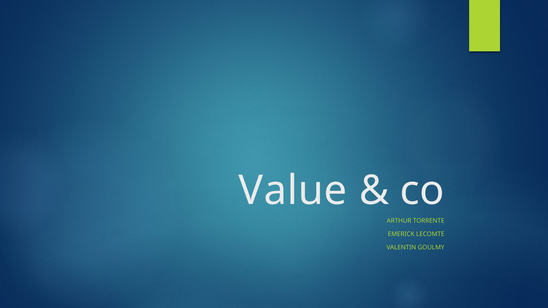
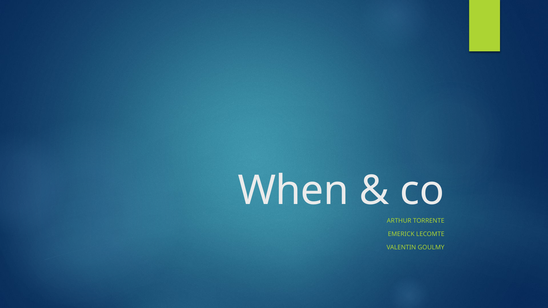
Value: Value -> When
